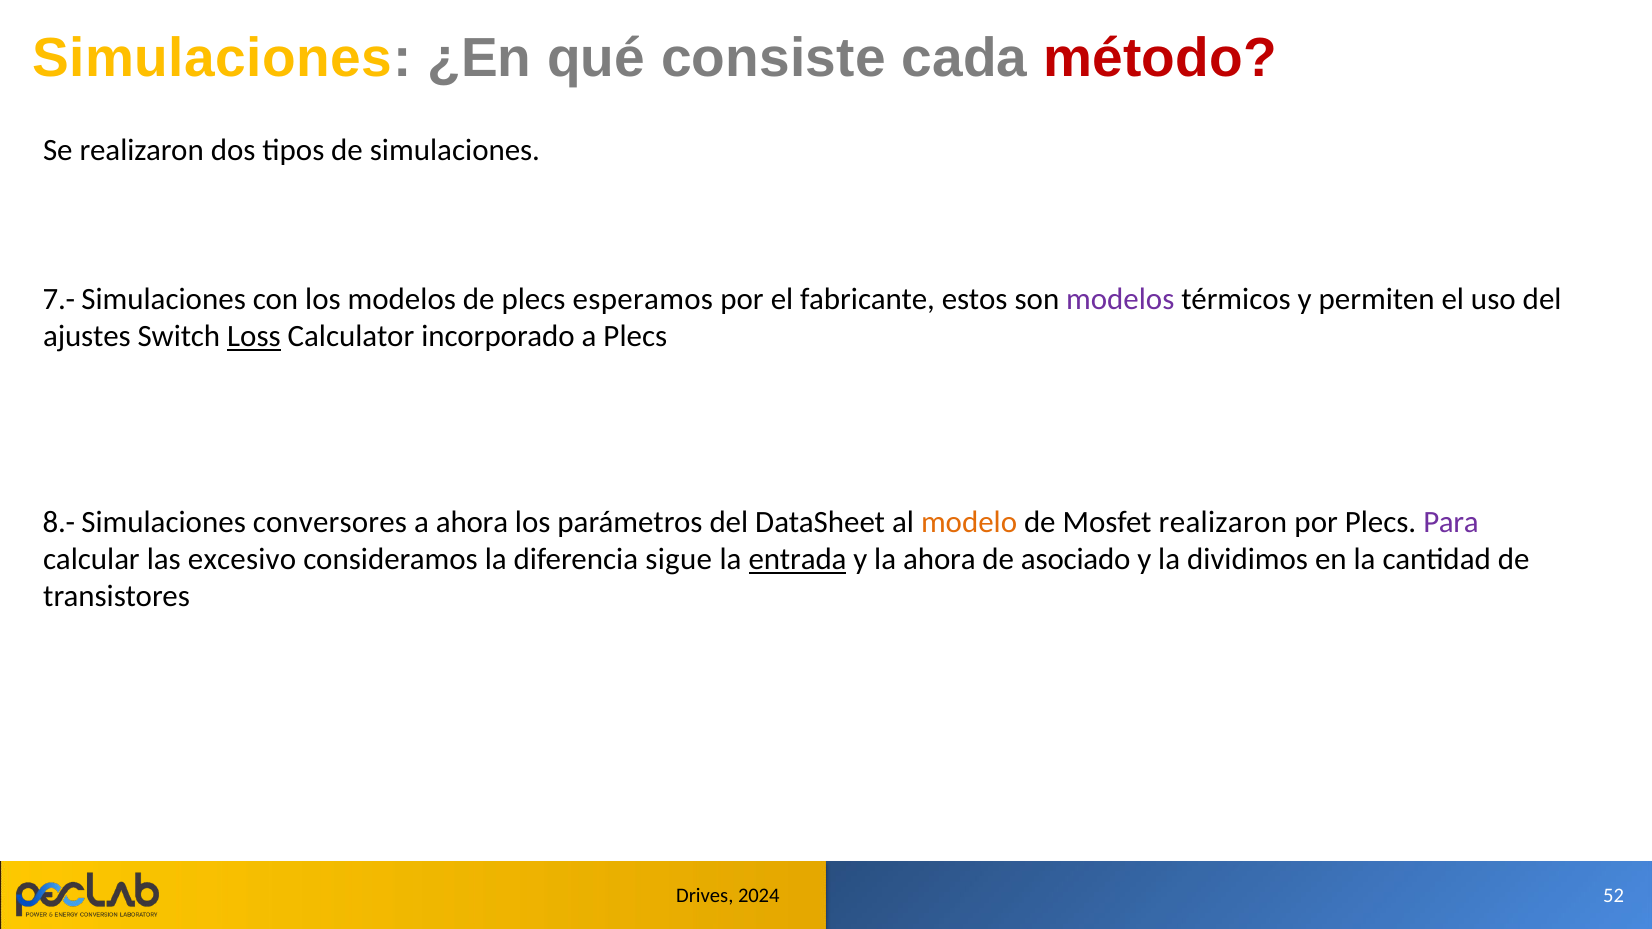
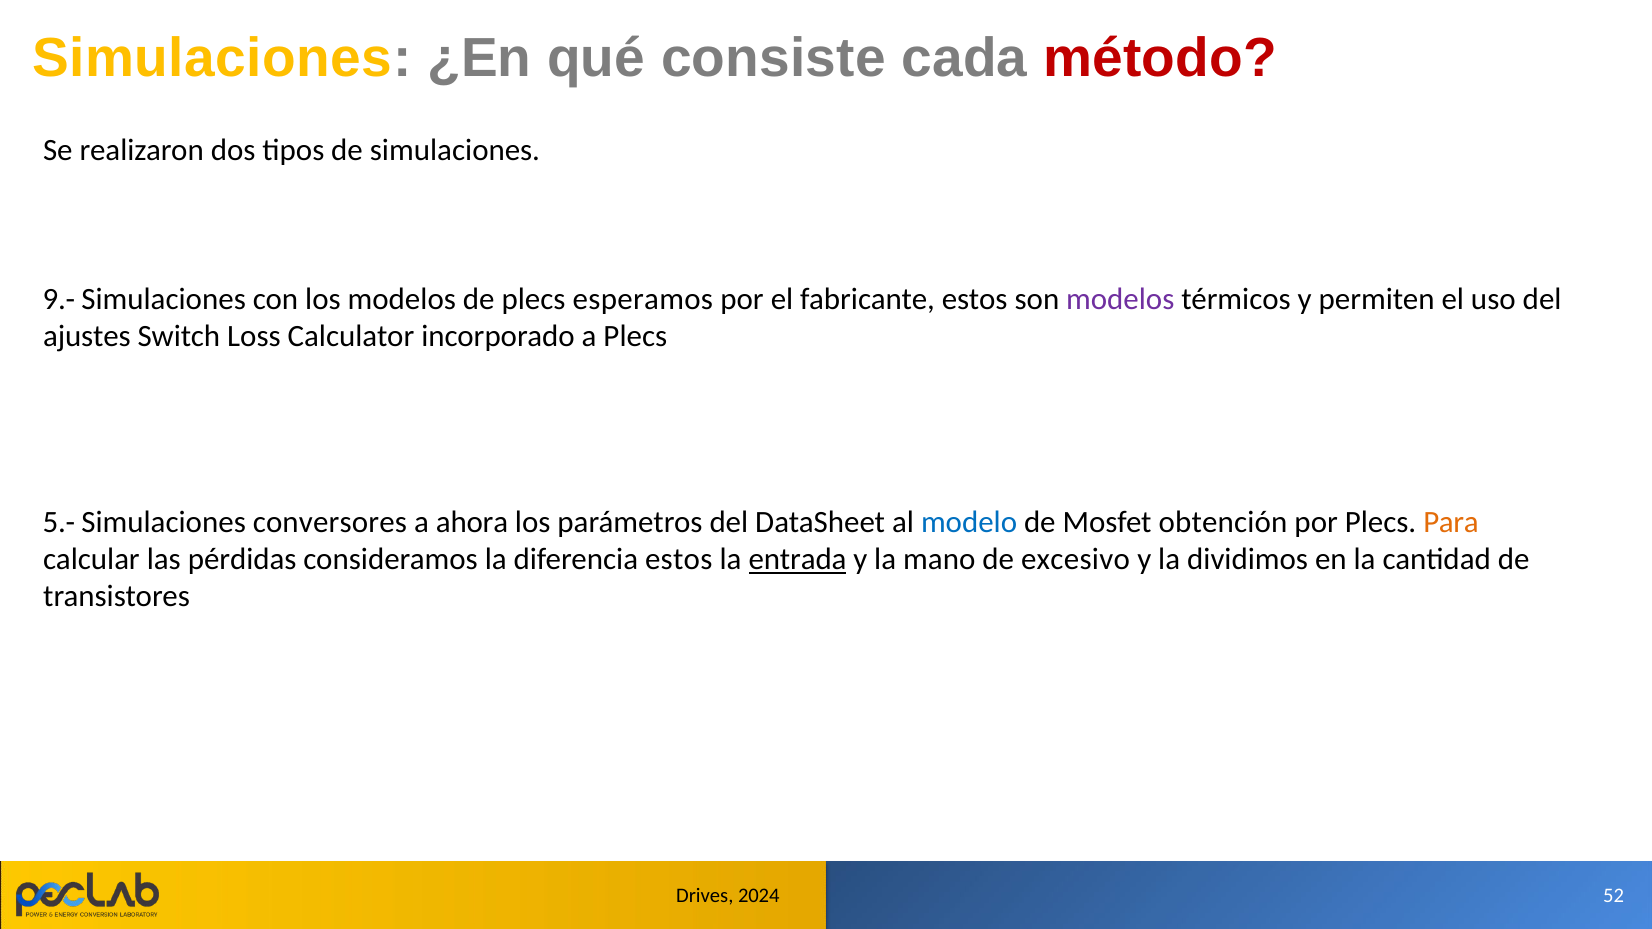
7.-: 7.- -> 9.-
Loss underline: present -> none
8.-: 8.- -> 5.-
modelo colour: orange -> blue
Mosfet realizaron: realizaron -> obtención
Para colour: purple -> orange
excesivo: excesivo -> pérdidas
diferencia sigue: sigue -> estos
la ahora: ahora -> mano
asociado: asociado -> excesivo
